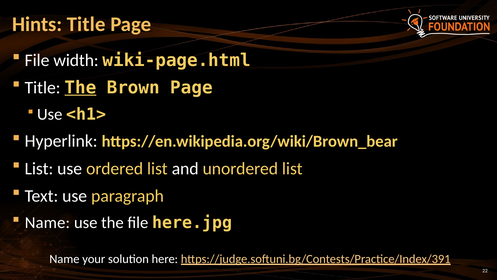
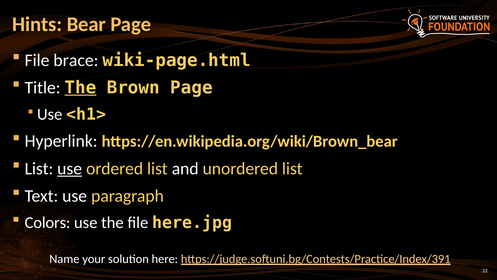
Hints Title: Title -> Bear
width: width -> brace
use at (70, 168) underline: none -> present
Name at (47, 222): Name -> Colors
